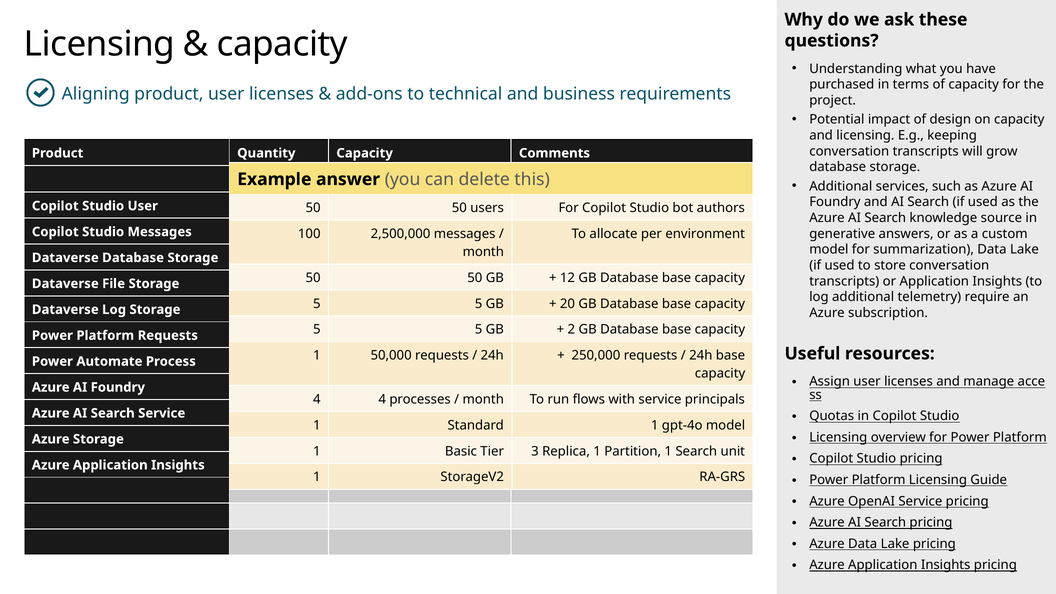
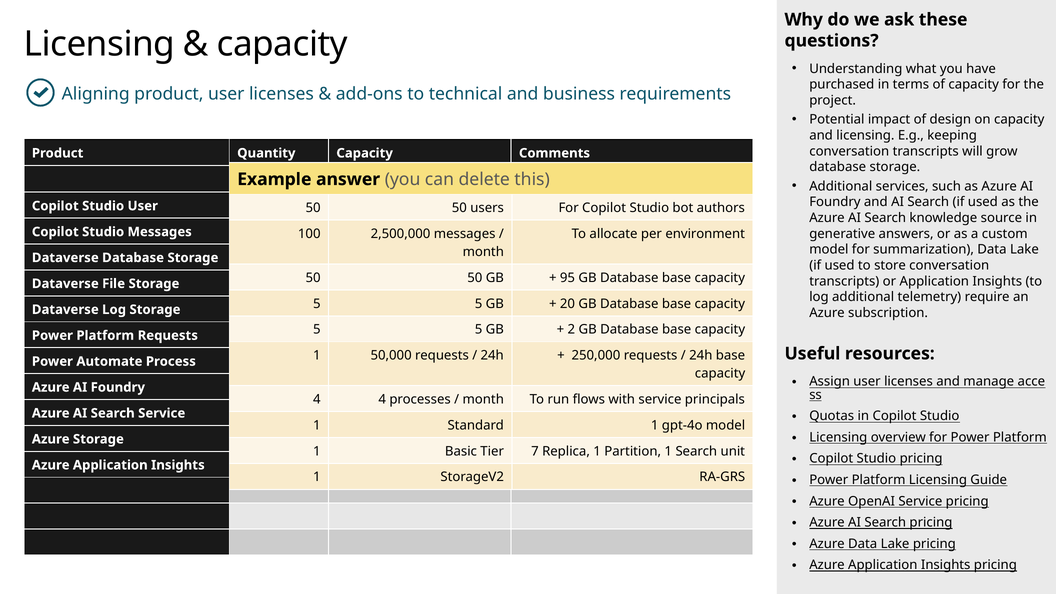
12: 12 -> 95
3: 3 -> 7
